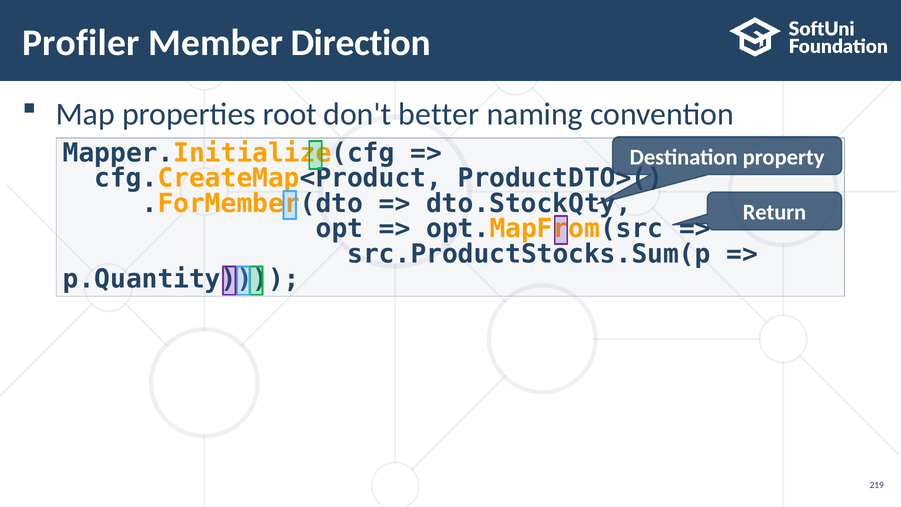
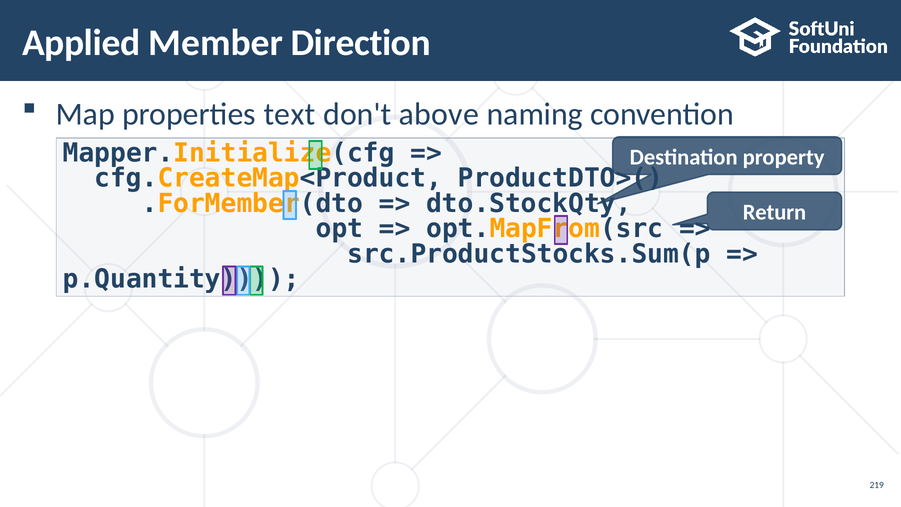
Profiler: Profiler -> Applied
root: root -> text
better: better -> above
